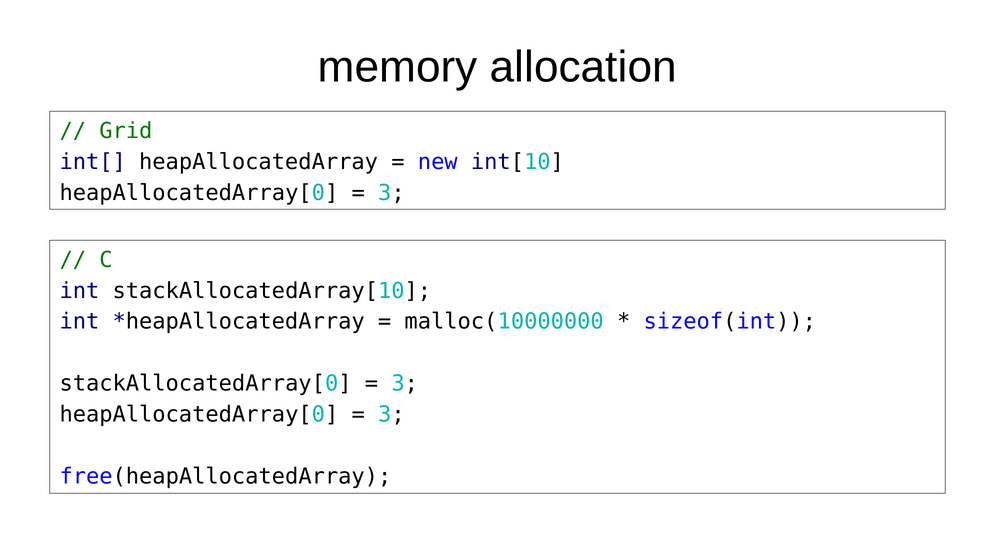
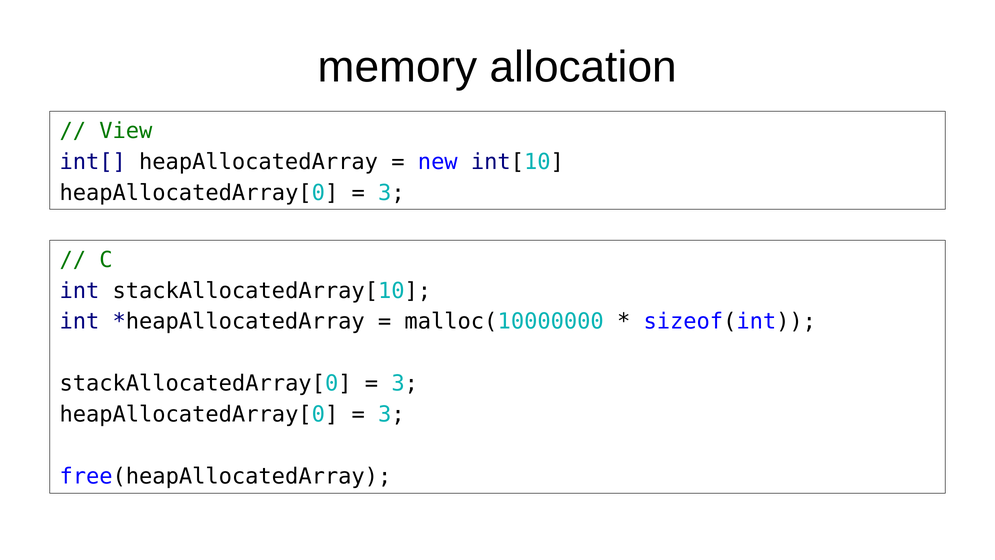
Grid: Grid -> View
